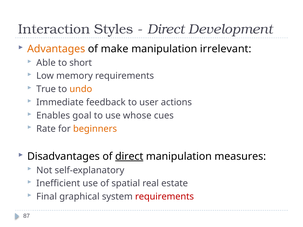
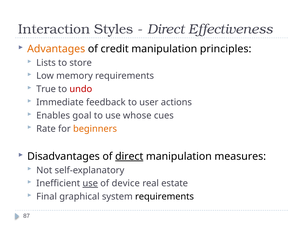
Development: Development -> Effectiveness
make: make -> credit
irrelevant: irrelevant -> principles
Able: Able -> Lists
short: short -> store
undo colour: orange -> red
use at (90, 184) underline: none -> present
spatial: spatial -> device
requirements at (164, 197) colour: red -> black
